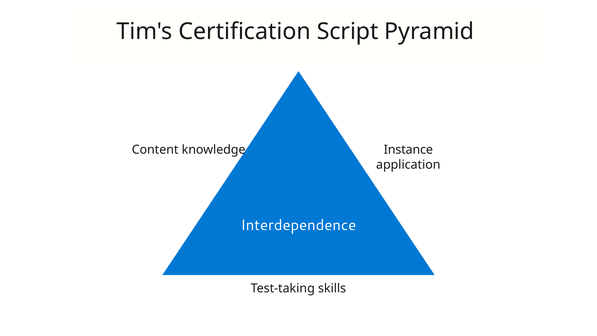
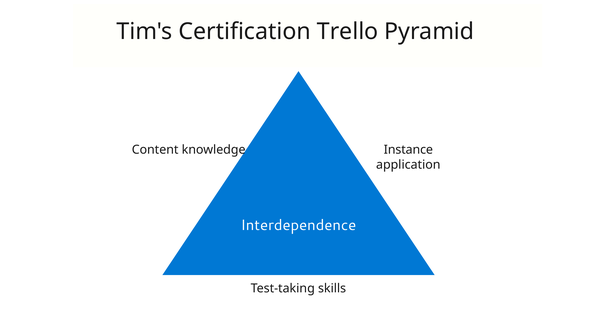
Script: Script -> Trello
